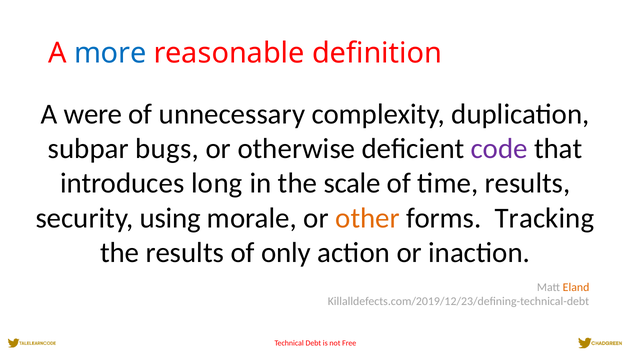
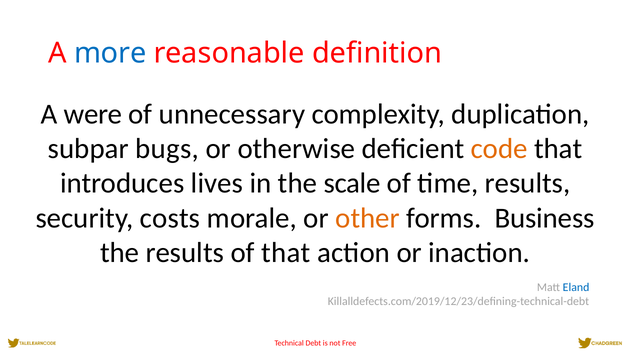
code colour: purple -> orange
long: long -> lives
using: using -> costs
Tracking: Tracking -> Business
of only: only -> that
Eland colour: orange -> blue
